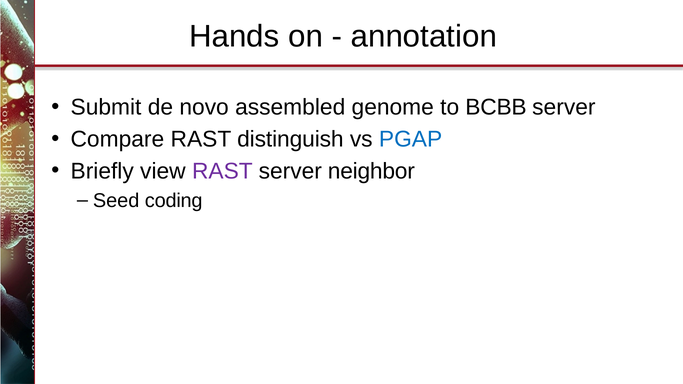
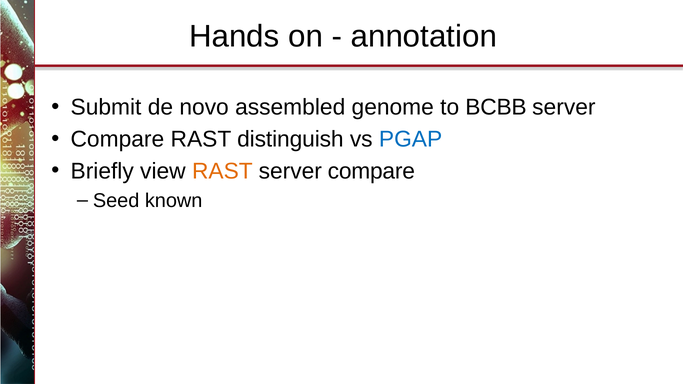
RAST at (222, 171) colour: purple -> orange
server neighbor: neighbor -> compare
coding: coding -> known
